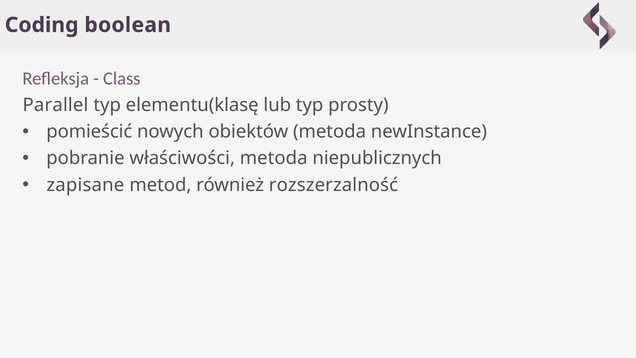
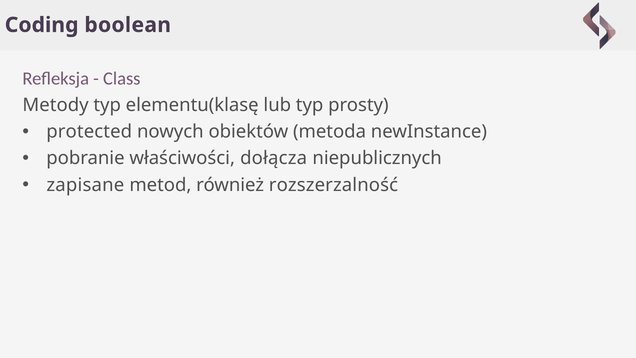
Parallel: Parallel -> Metody
pomieścić: pomieścić -> protected
właściwości metoda: metoda -> dołącza
